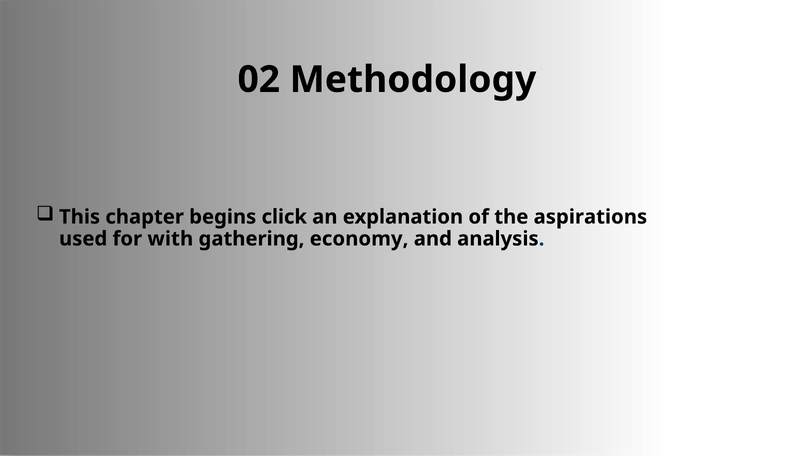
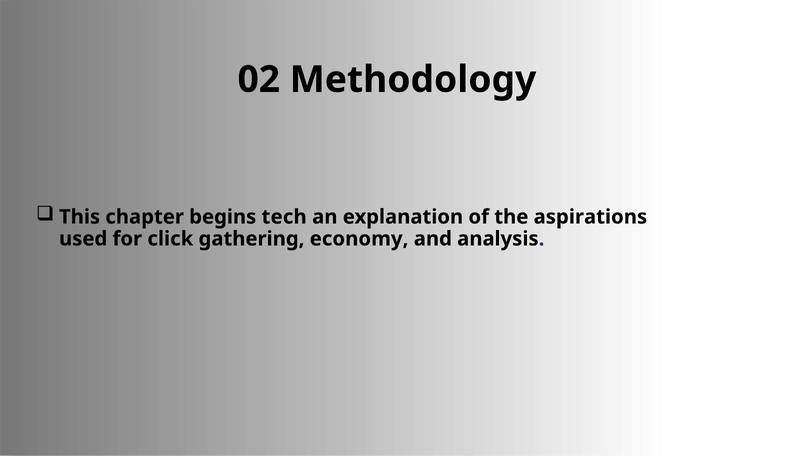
click: click -> tech
with: with -> click
